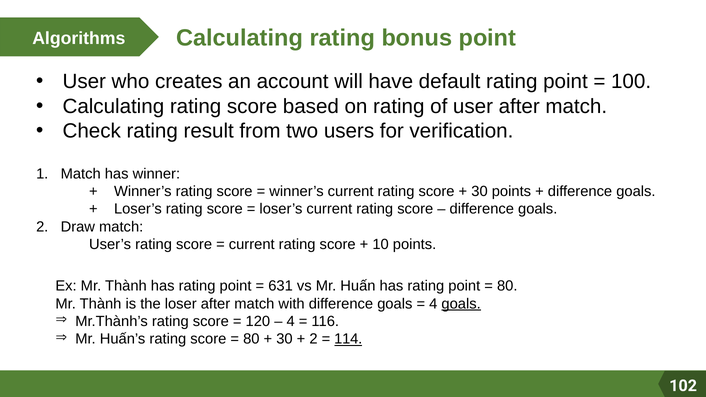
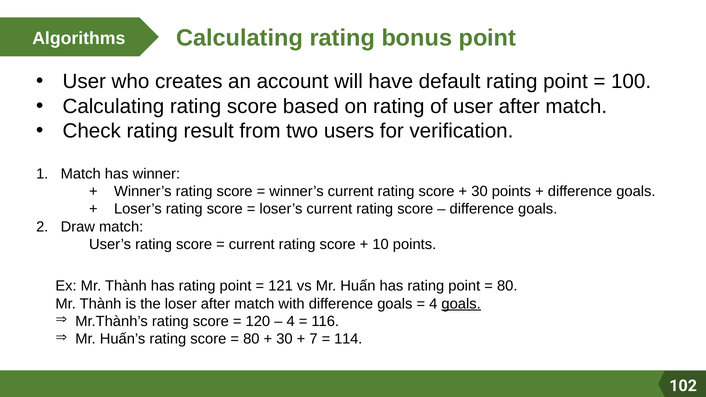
631: 631 -> 121
2 at (314, 339): 2 -> 7
114 underline: present -> none
